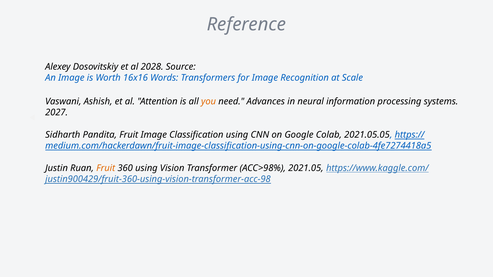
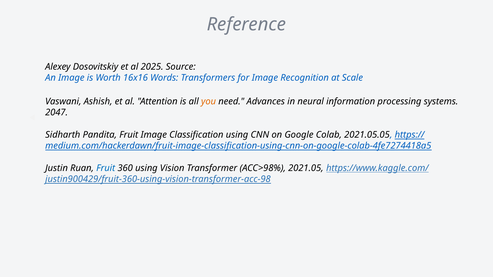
2028: 2028 -> 2025
2027: 2027 -> 2047
Fruit at (106, 168) colour: orange -> blue
